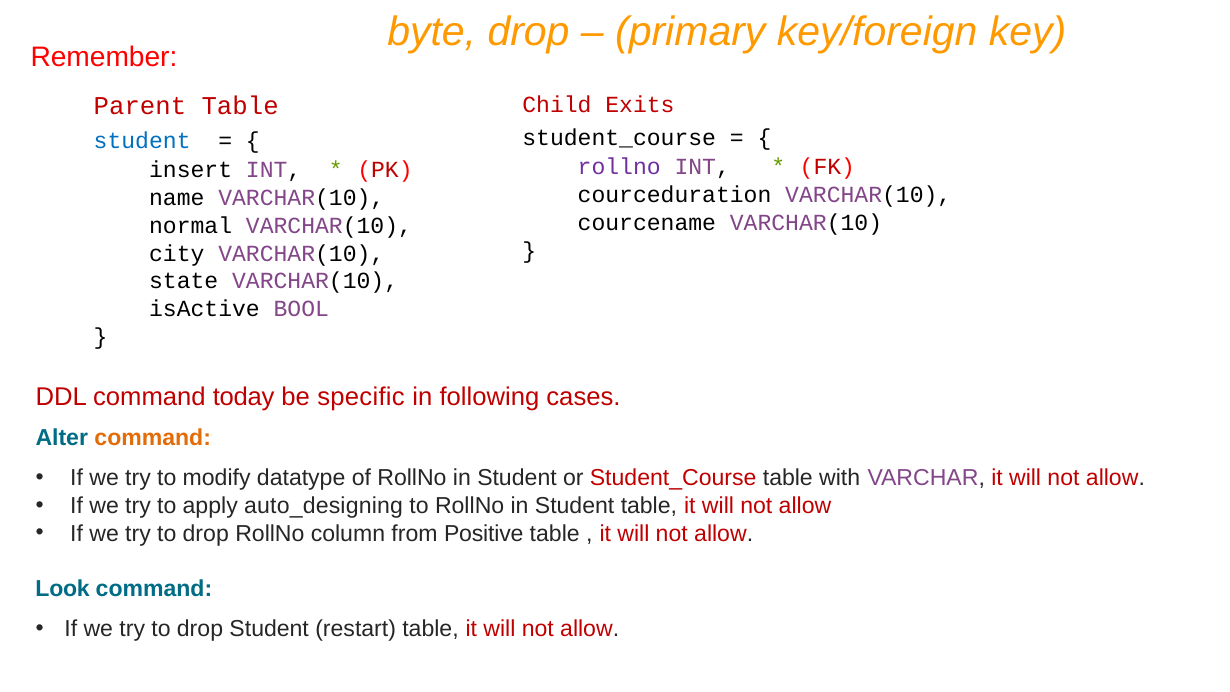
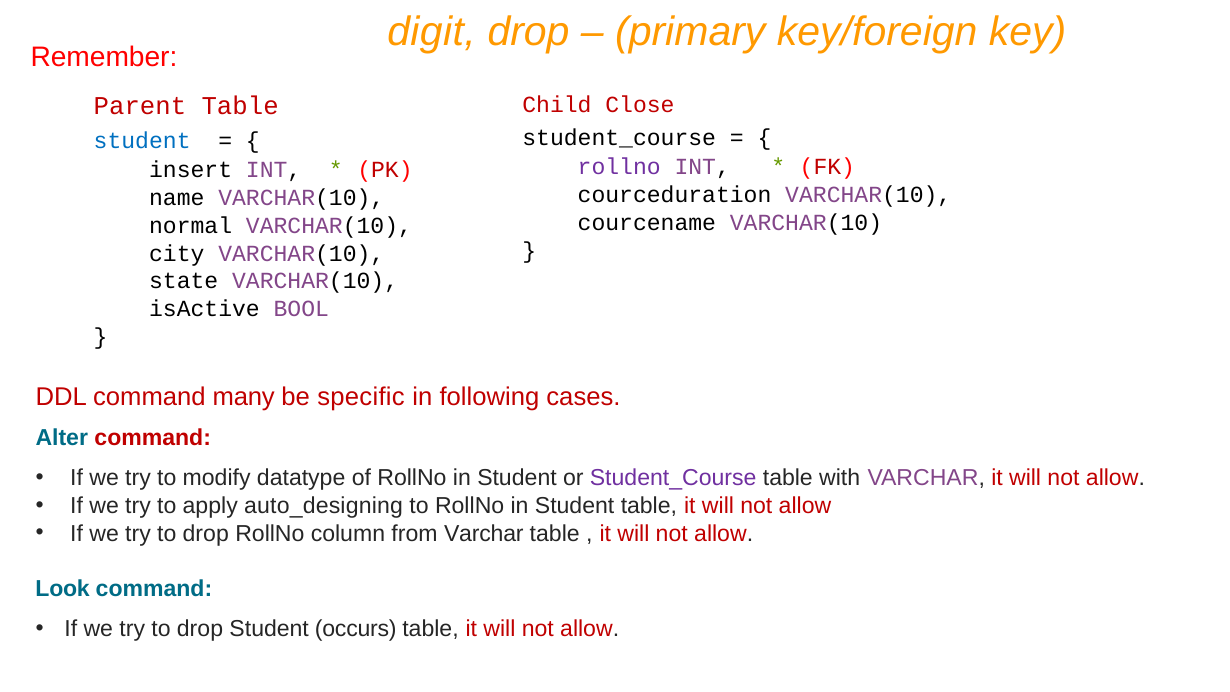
byte: byte -> digit
Exits: Exits -> Close
today: today -> many
command at (153, 438) colour: orange -> red
Student_Course at (673, 478) colour: red -> purple
from Positive: Positive -> Varchar
restart: restart -> occurs
